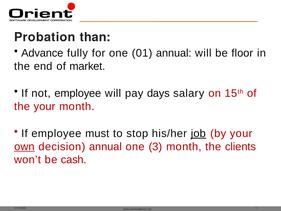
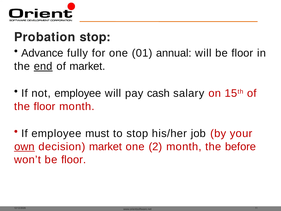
Probation than: than -> stop
end underline: none -> present
days: days -> cash
the your: your -> floor
job underline: present -> none
decision annual: annual -> market
3: 3 -> 2
clients: clients -> before
won’t be cash: cash -> floor
